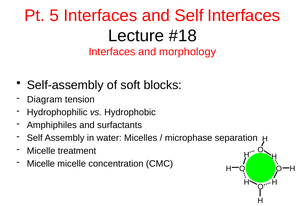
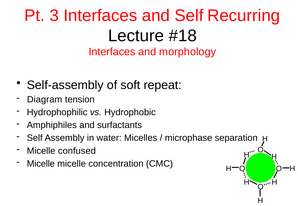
5: 5 -> 3
Self Interfaces: Interfaces -> Recurring
blocks: blocks -> repeat
treatment: treatment -> confused
